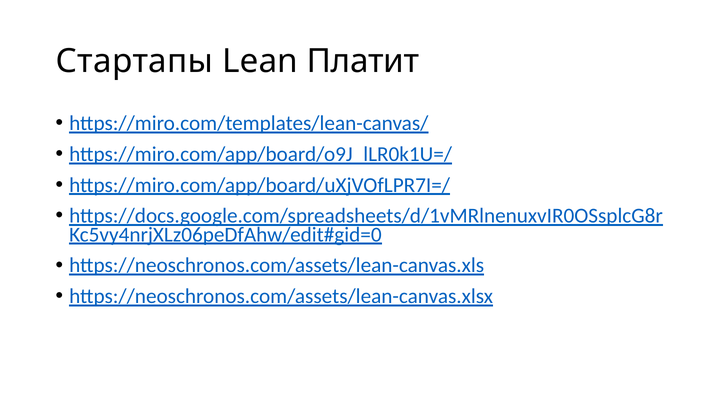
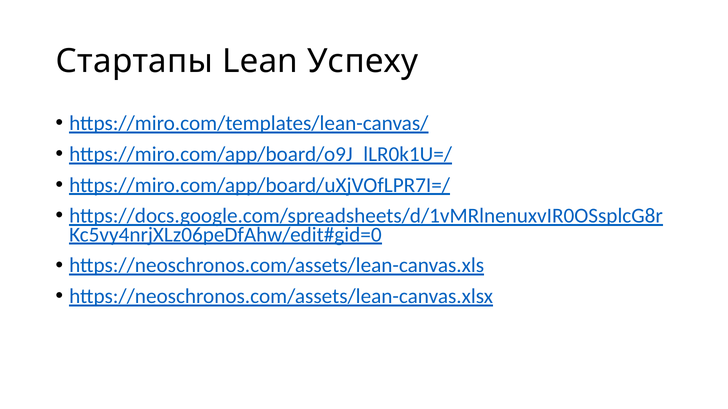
Платит: Платит -> Успеху
